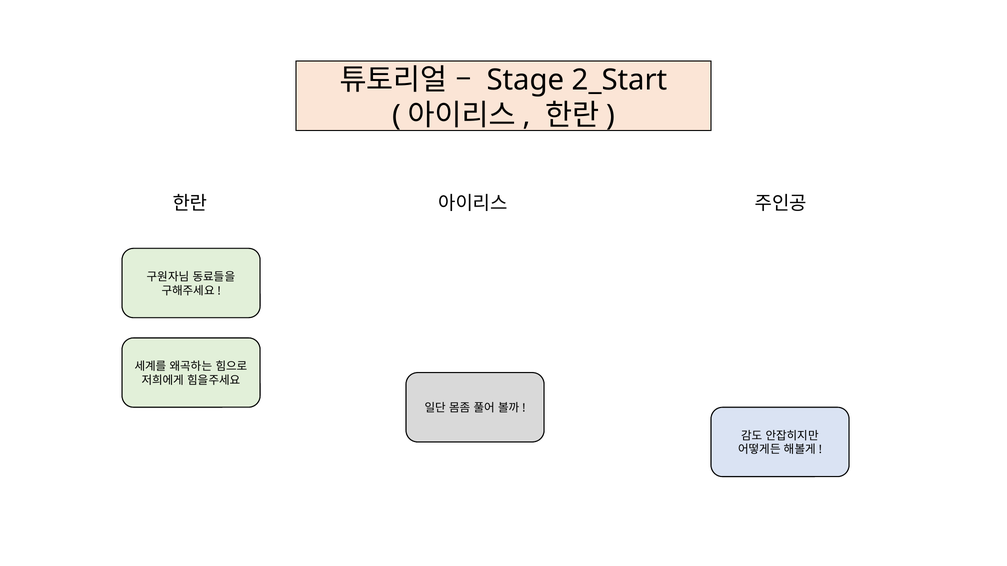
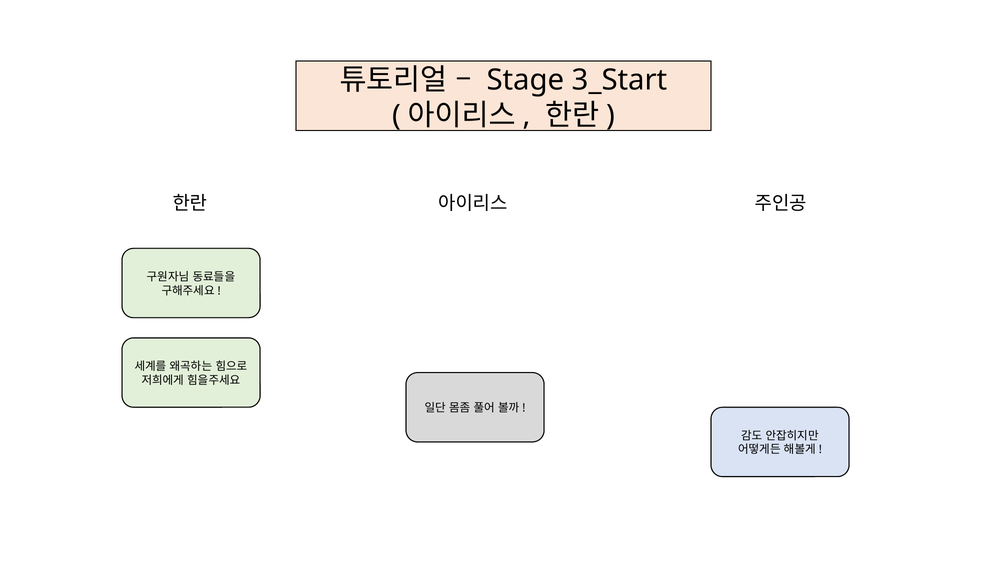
2_Start: 2_Start -> 3_Start
